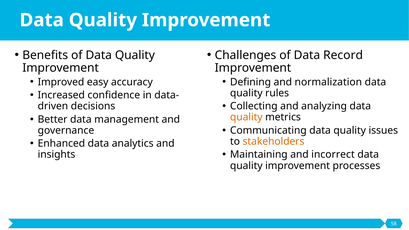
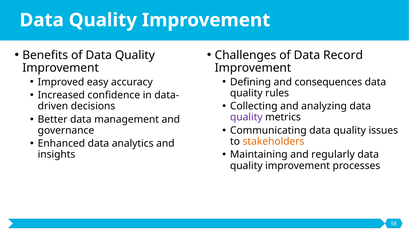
normalization: normalization -> consequences
quality at (246, 117) colour: orange -> purple
incorrect: incorrect -> regularly
